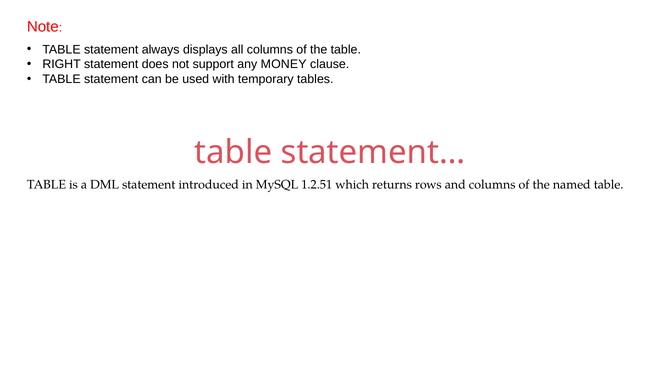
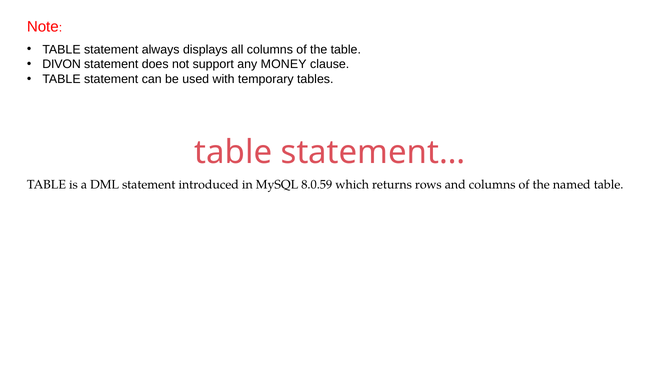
RIGHT: RIGHT -> DIVON
1.2.51: 1.2.51 -> 8.0.59
